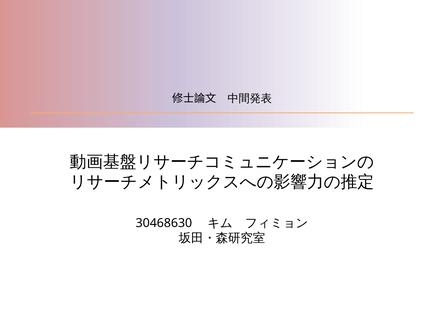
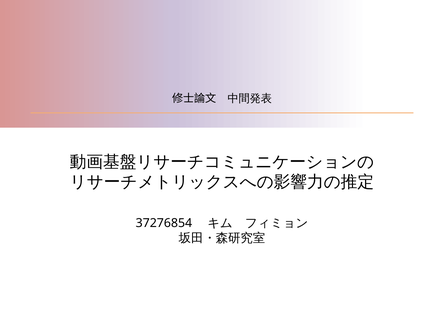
30468630: 30468630 -> 37276854
